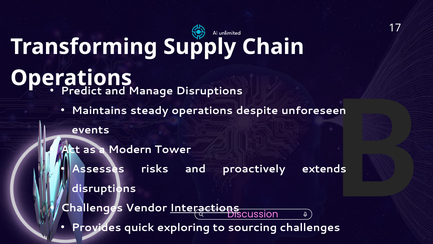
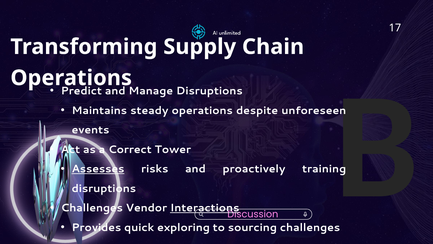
Modern: Modern -> Correct
Assesses underline: none -> present
extends: extends -> training
